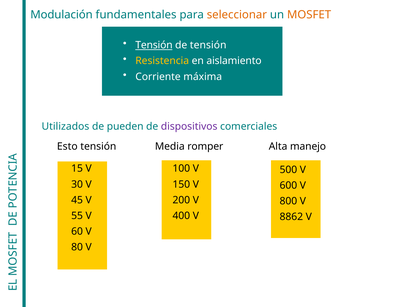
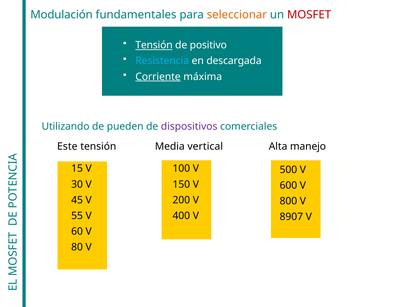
MOSFET colour: orange -> red
de tensión: tensión -> positivo
Resistencia colour: yellow -> light blue
aislamiento: aislamiento -> descargada
Corriente underline: none -> present
Utilizados: Utilizados -> Utilizando
Esto: Esto -> Este
romper: romper -> vertical
8862: 8862 -> 8907
